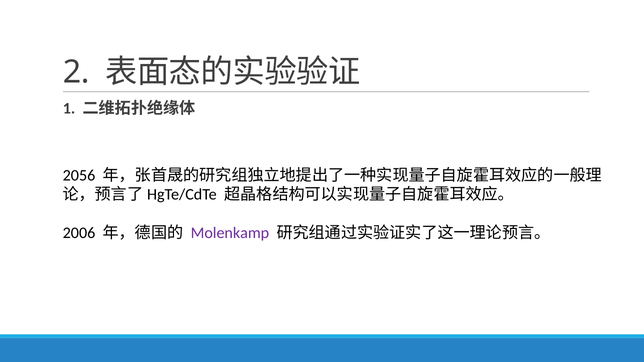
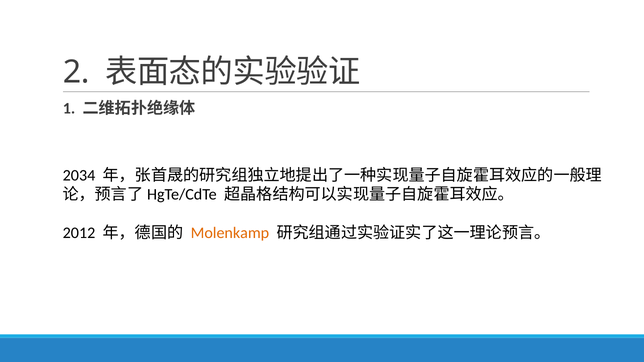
2056: 2056 -> 2034
2006: 2006 -> 2012
Molenkamp colour: purple -> orange
